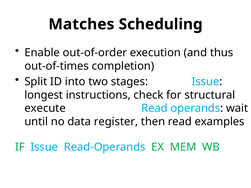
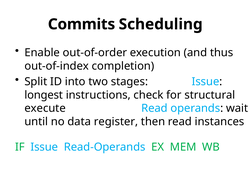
Matches: Matches -> Commits
out-of-times: out-of-times -> out-of-index
examples: examples -> instances
